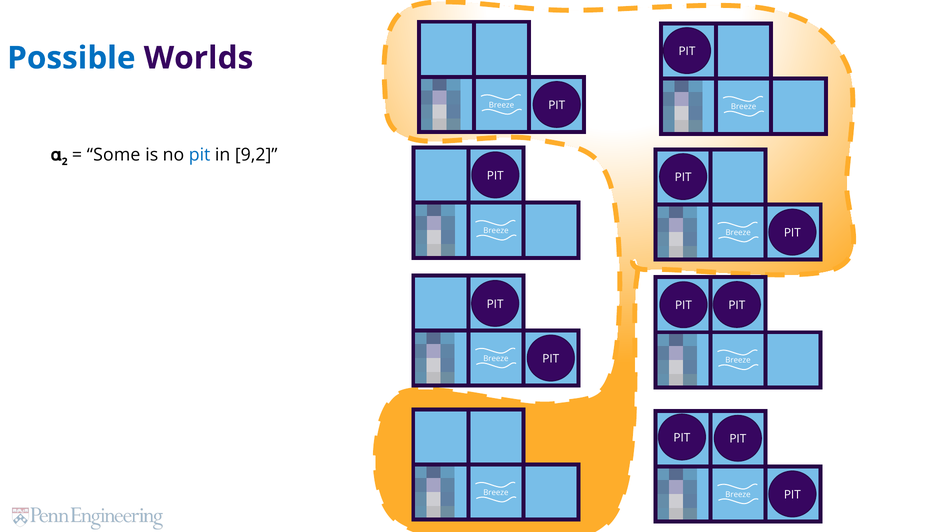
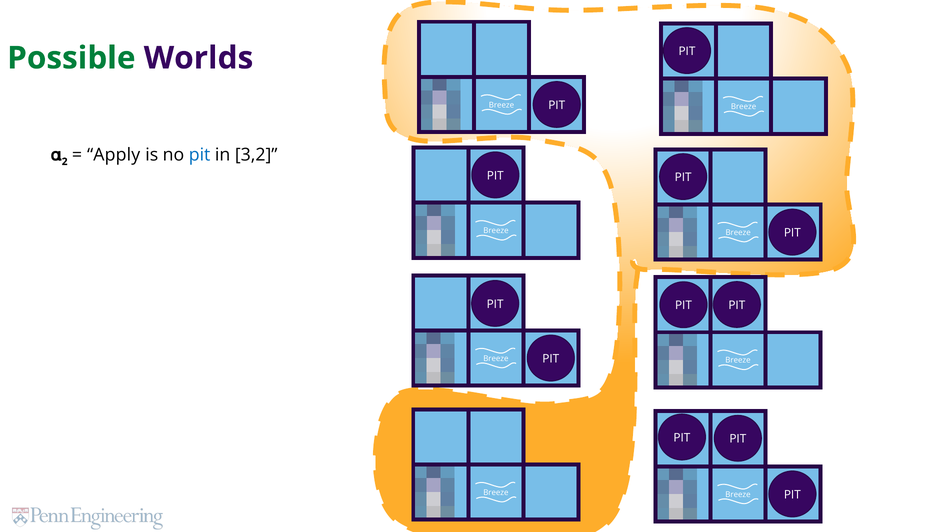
Possible colour: blue -> green
Some: Some -> Apply
9,2: 9,2 -> 3,2
